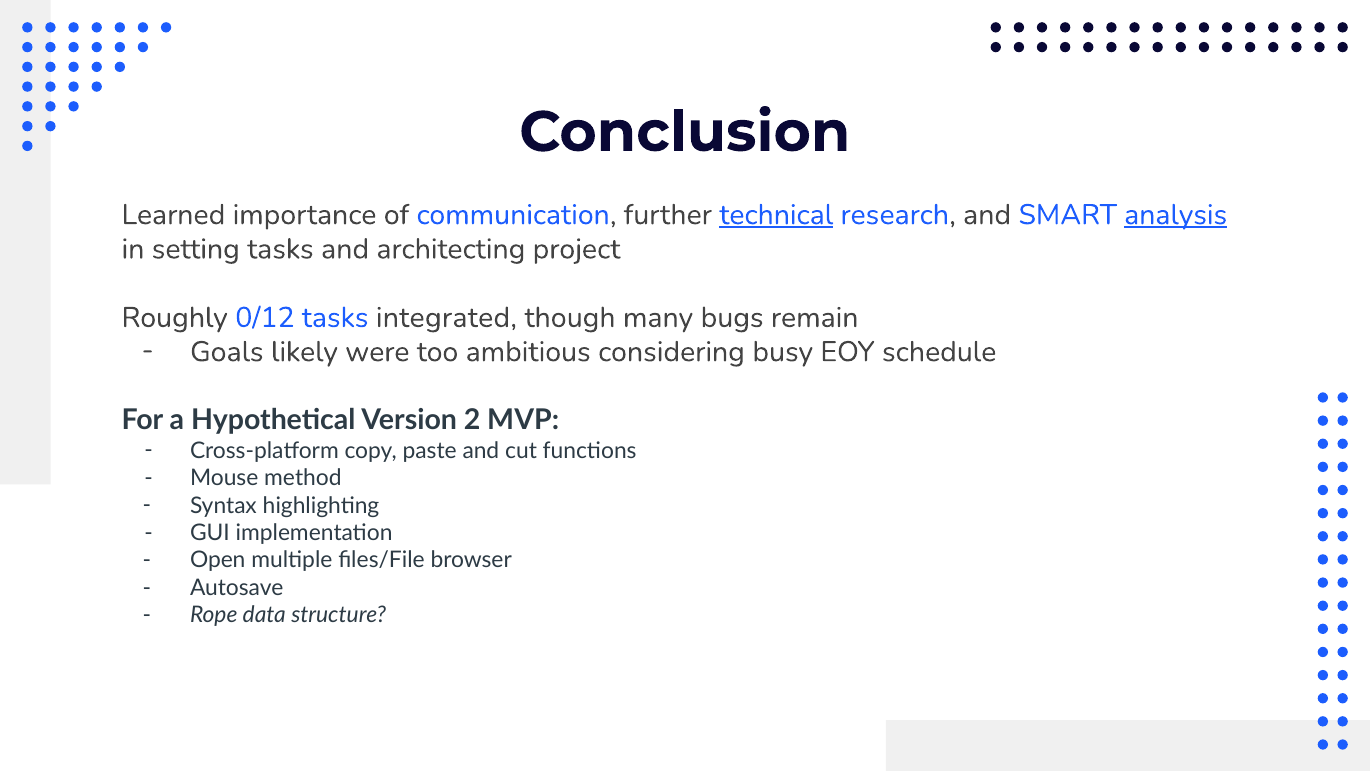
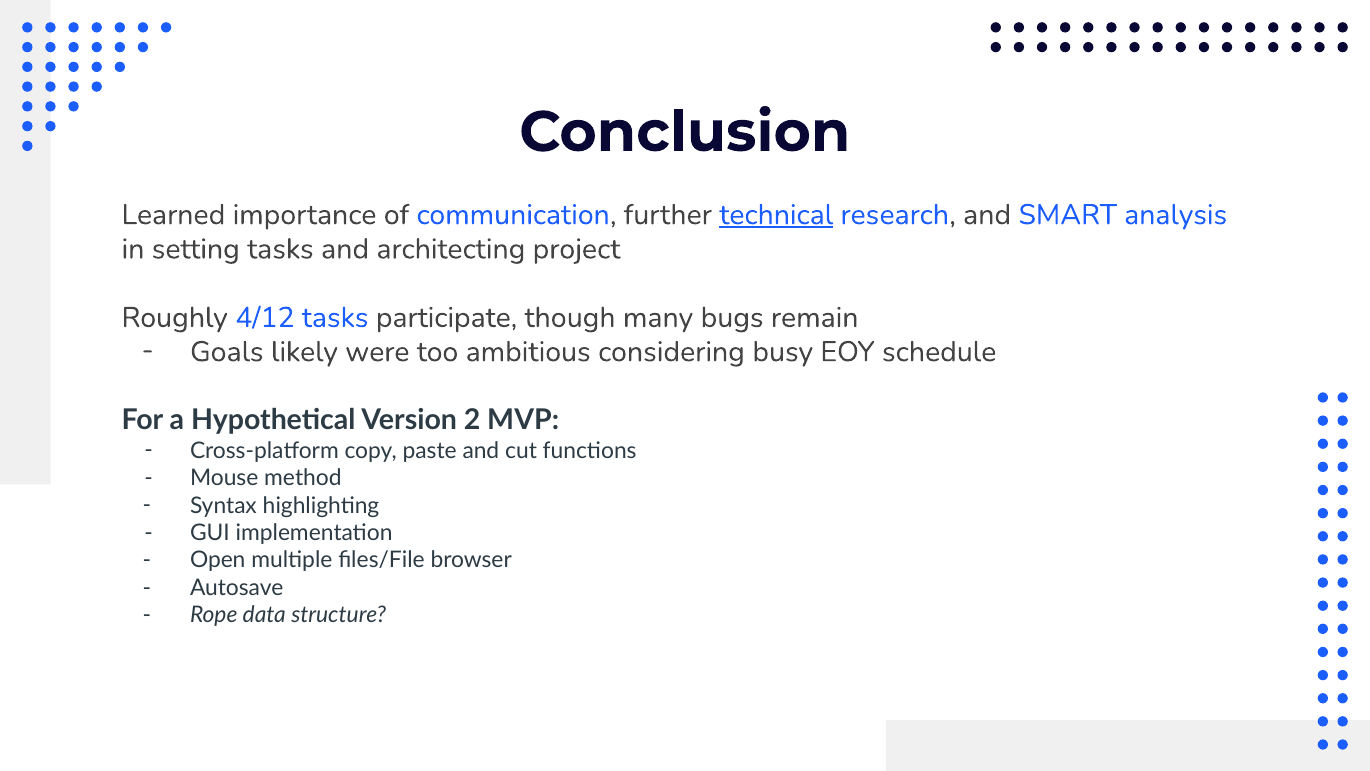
analysis underline: present -> none
0/12: 0/12 -> 4/12
integrated: integrated -> participate
